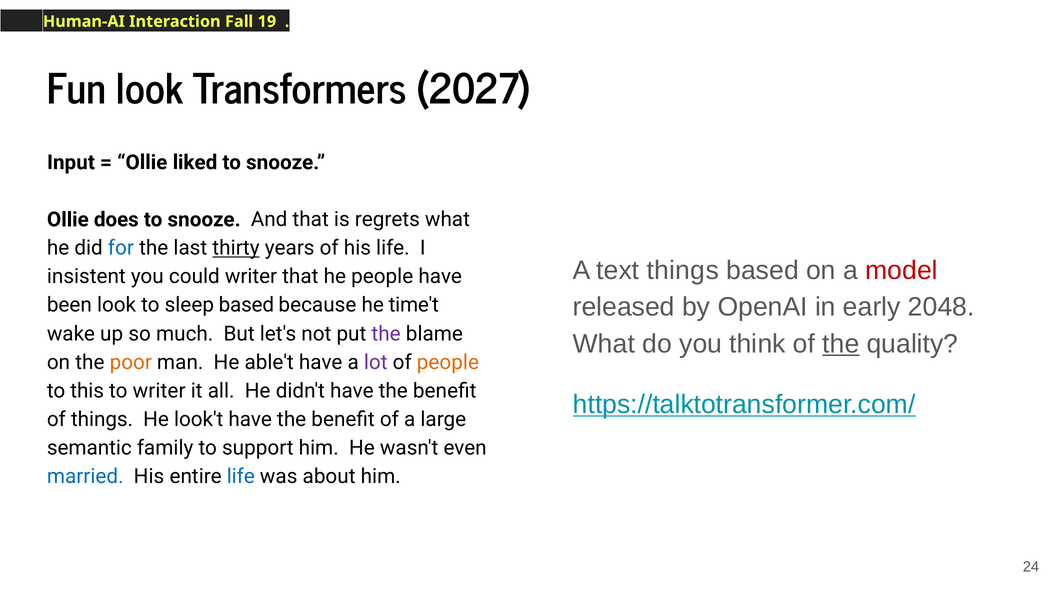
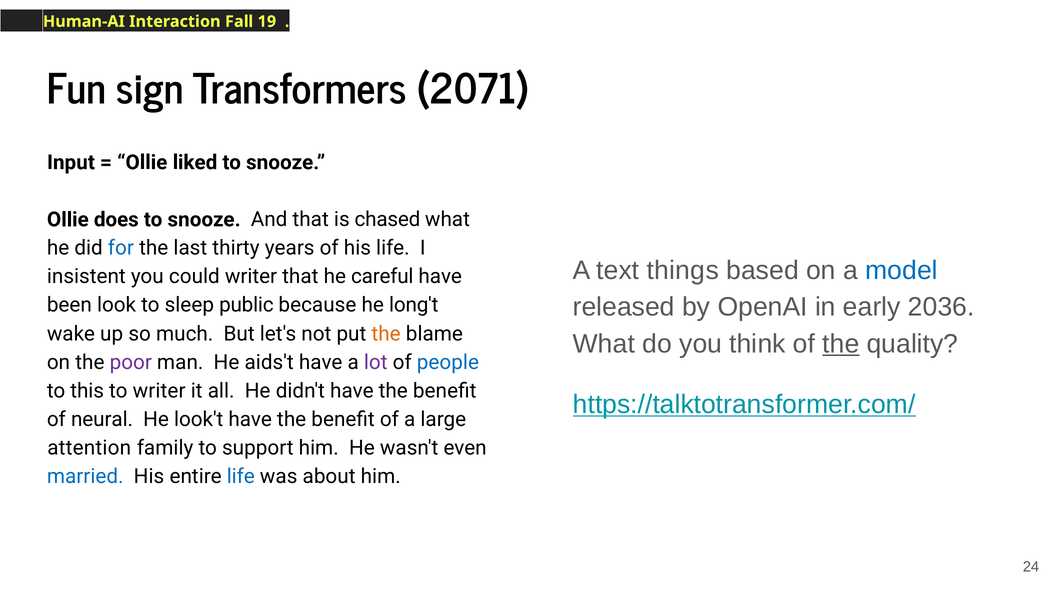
Fun look: look -> sign
2027: 2027 -> 2071
regrets: regrets -> chased
thirty underline: present -> none
model colour: red -> blue
he people: people -> careful
2048: 2048 -> 2036
sleep based: based -> public
time't: time't -> long't
the at (386, 333) colour: purple -> orange
poor colour: orange -> purple
able't: able't -> aids't
people at (448, 362) colour: orange -> blue
of things: things -> neural
semantic: semantic -> attention
